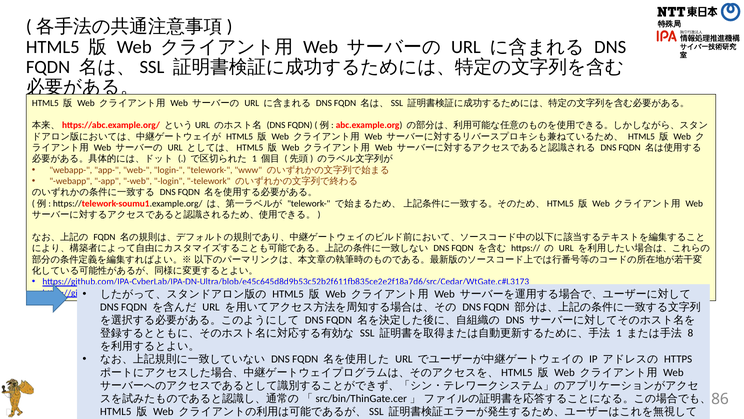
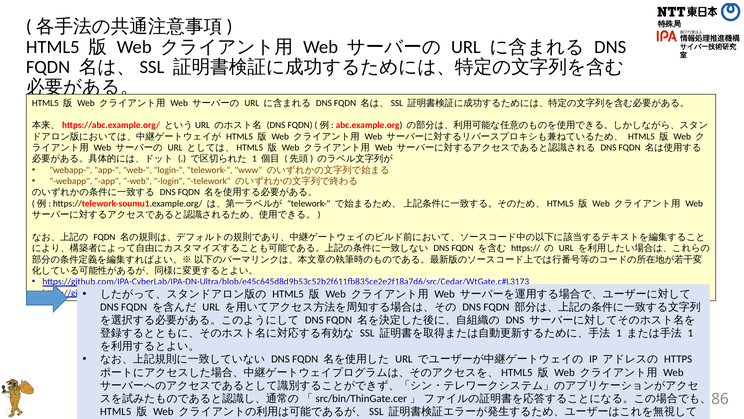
8 at (690, 333): 8 -> 1
